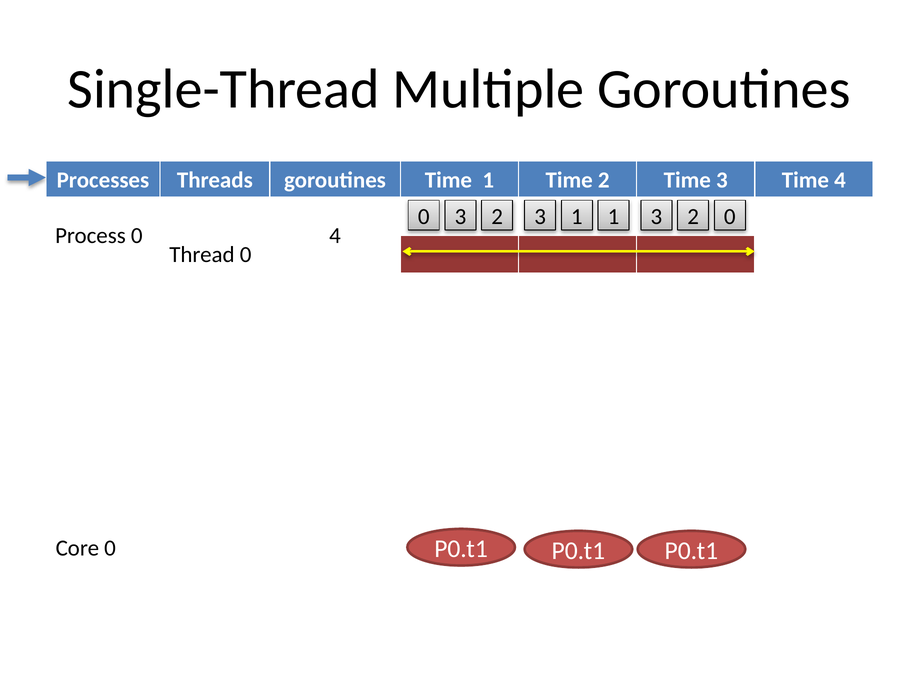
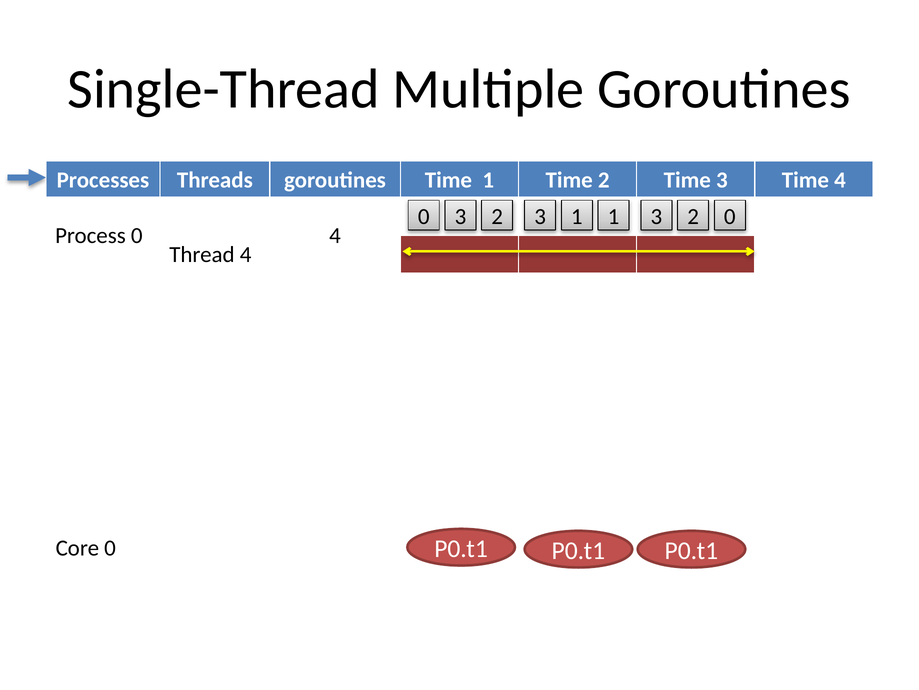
Thread 0: 0 -> 4
